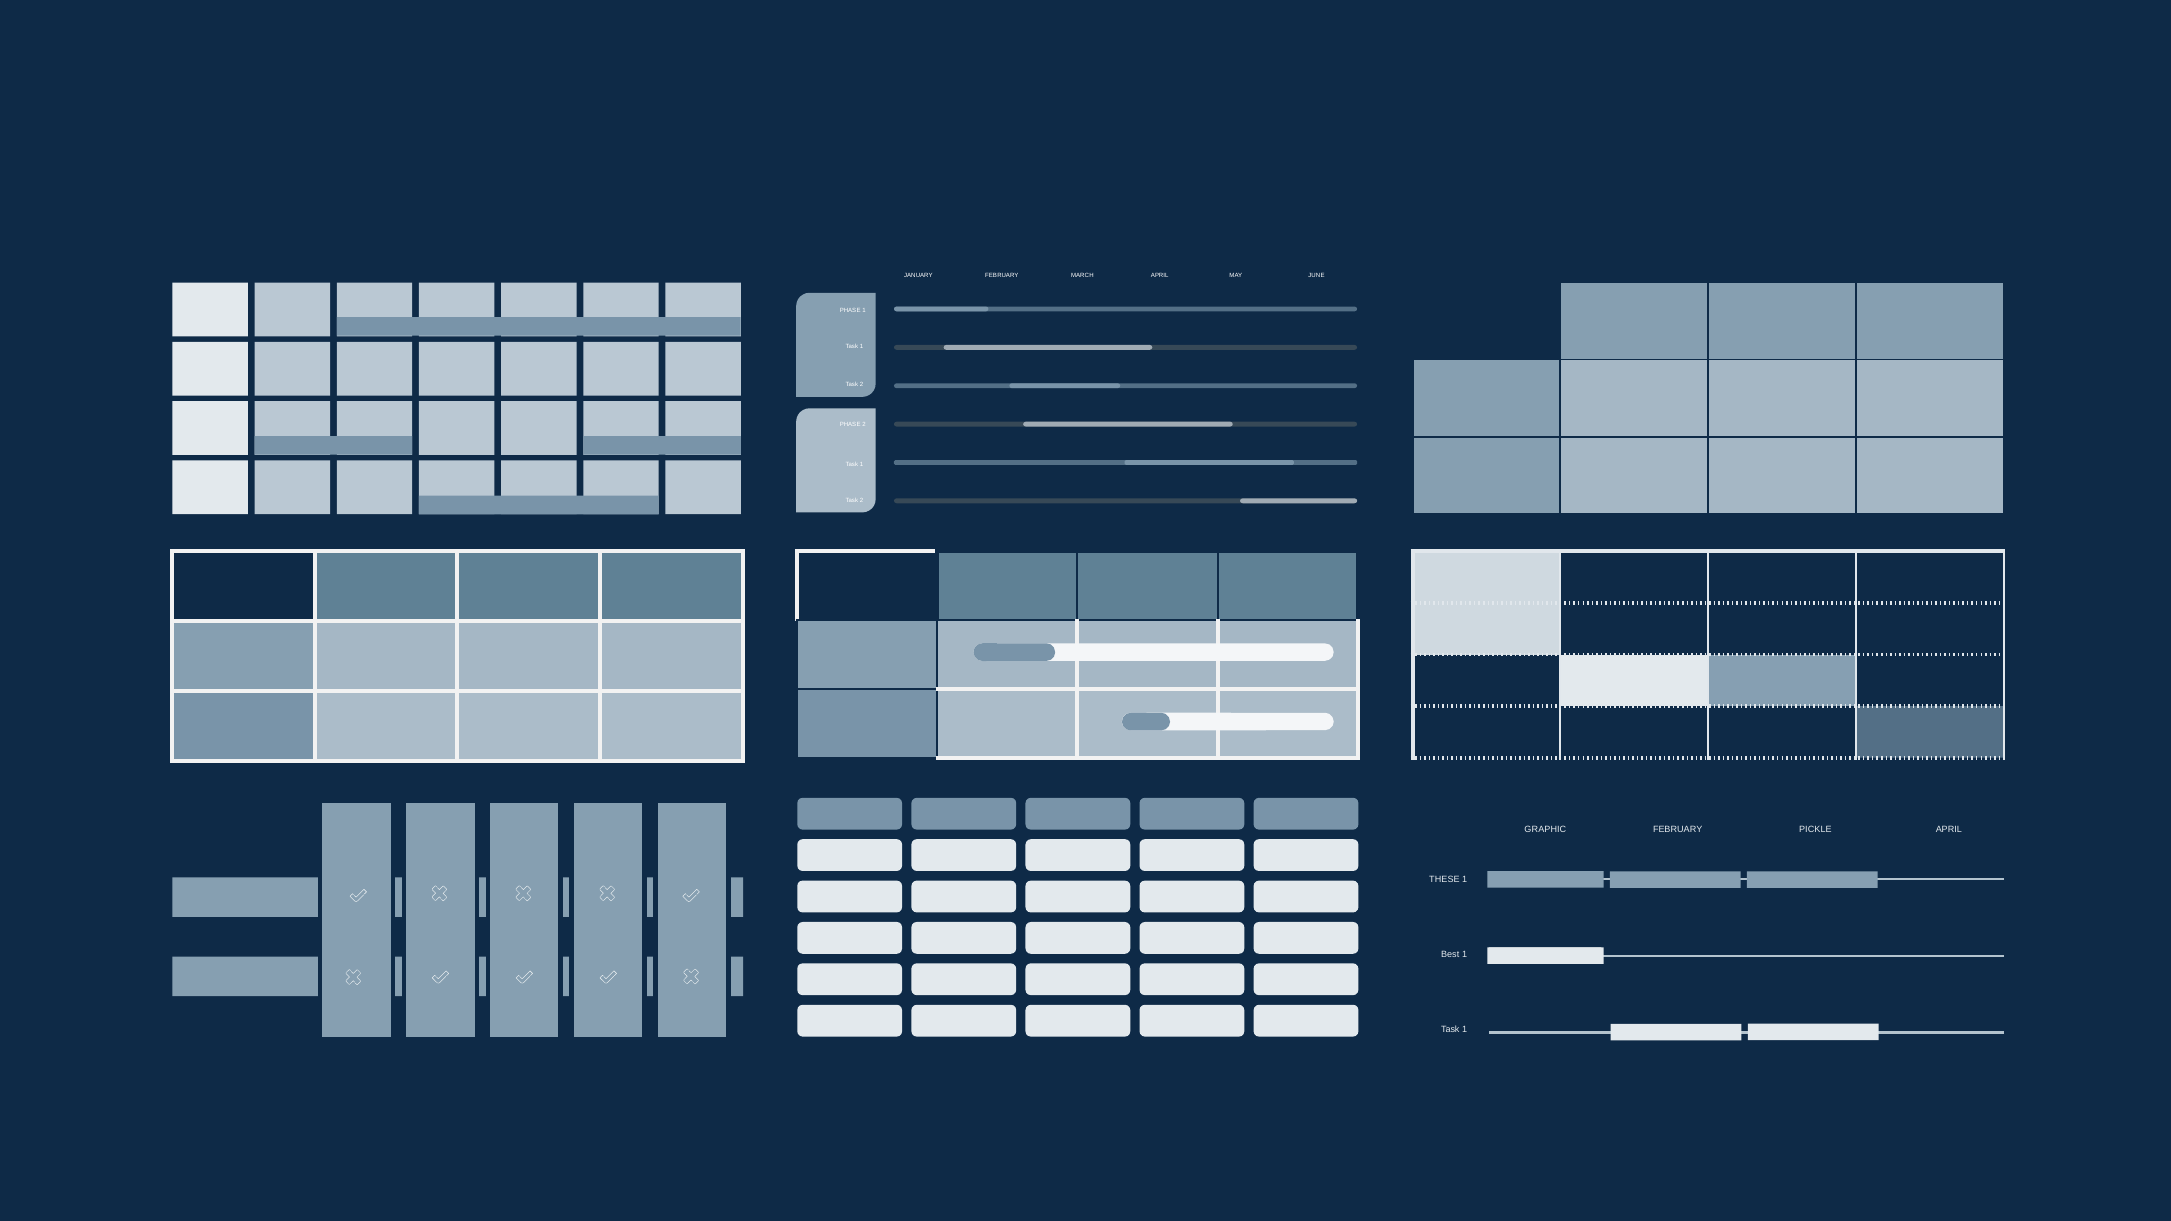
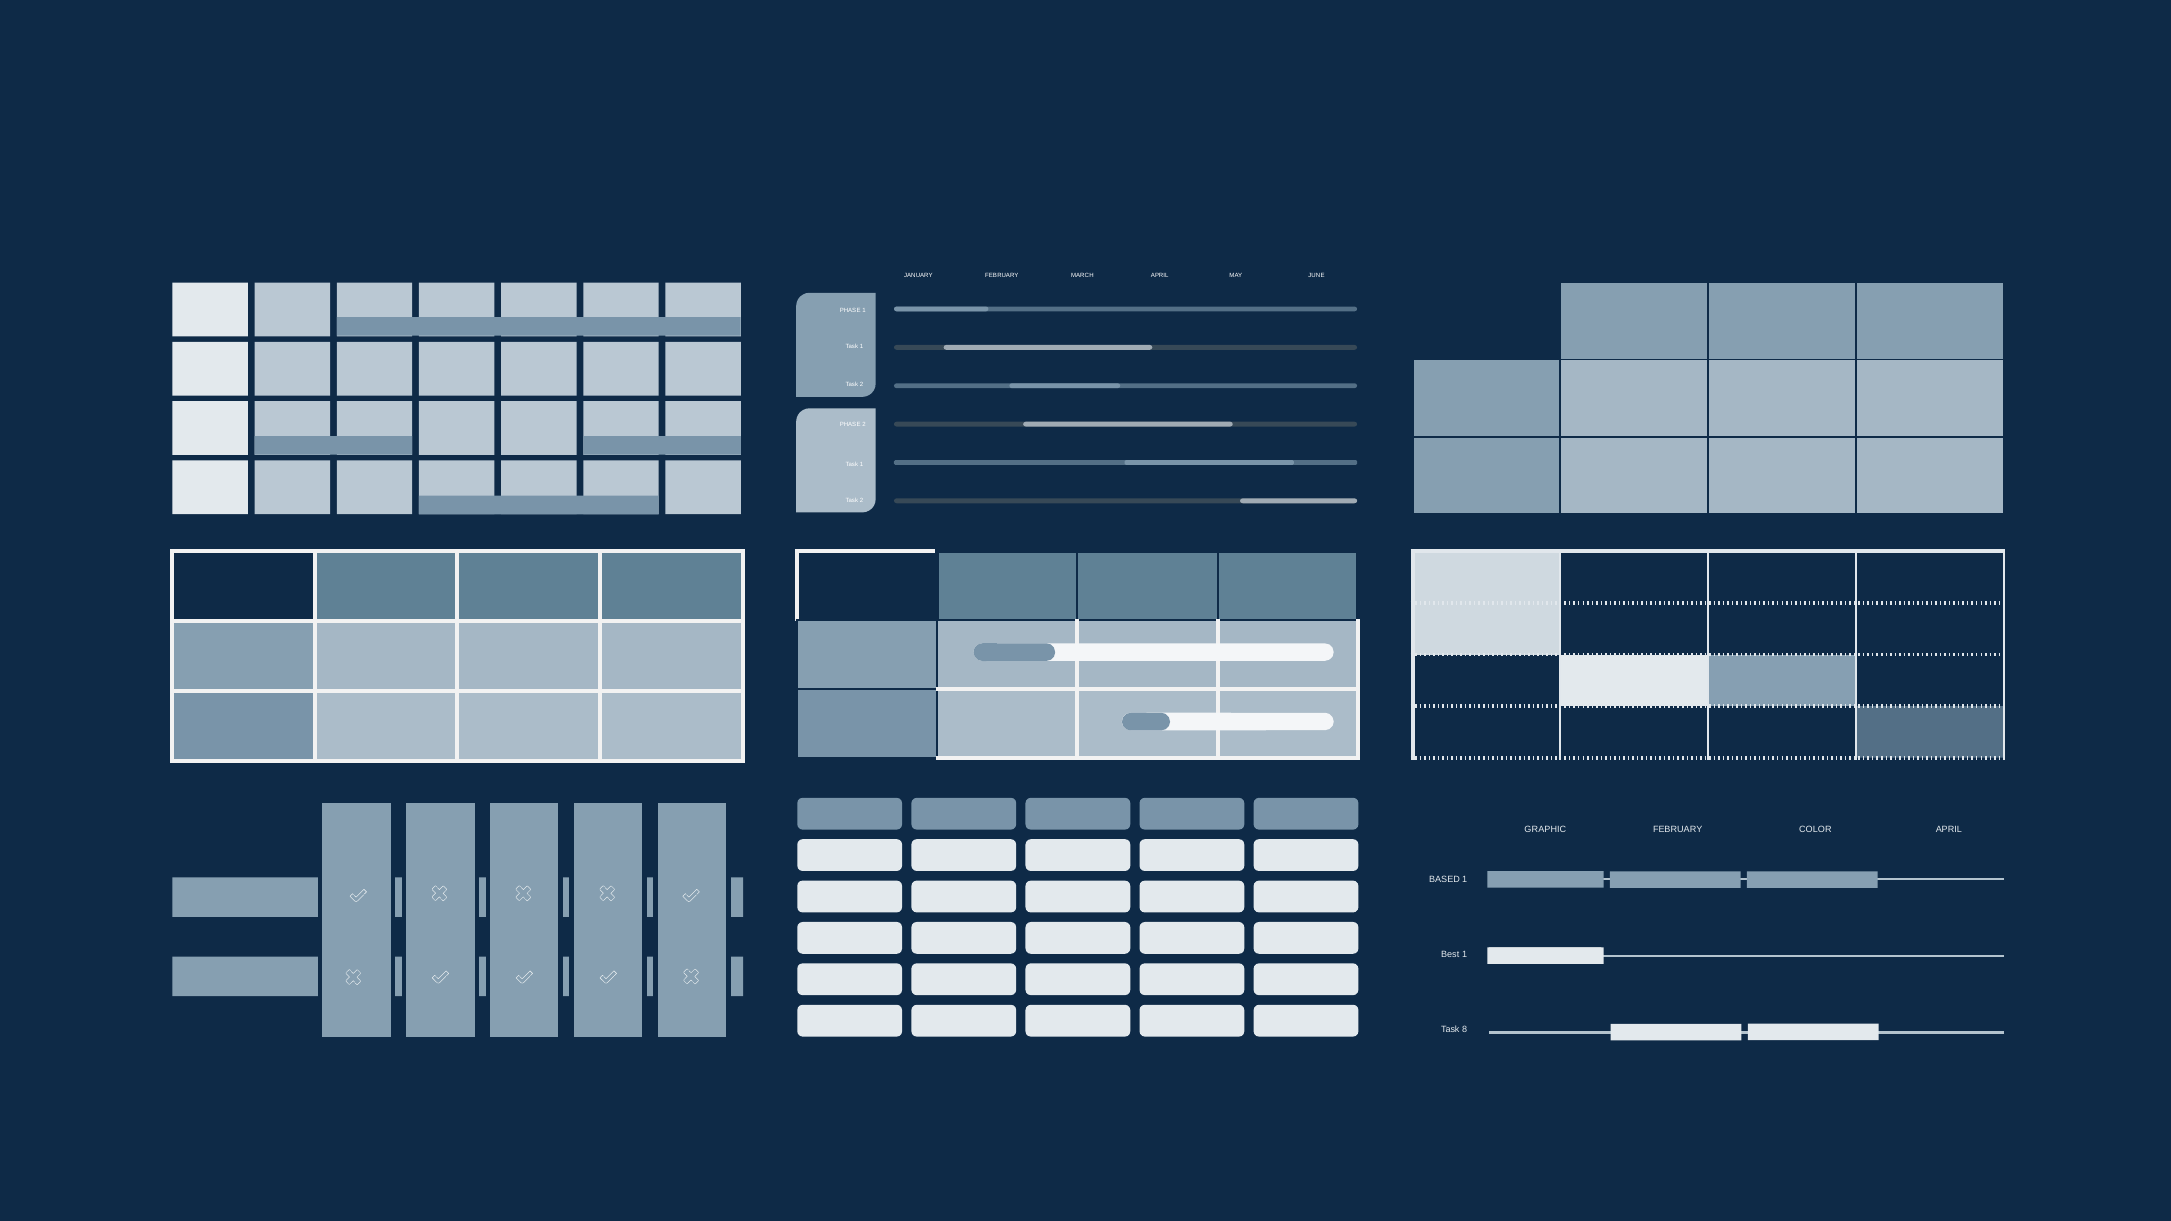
PICKLE: PICKLE -> COLOR
THESE: THESE -> BASED
1 at (1465, 1030): 1 -> 8
